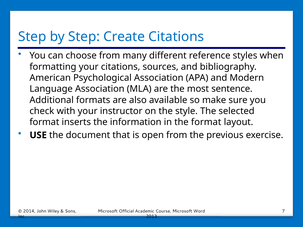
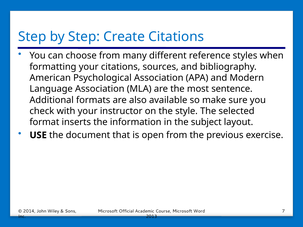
the format: format -> subject
